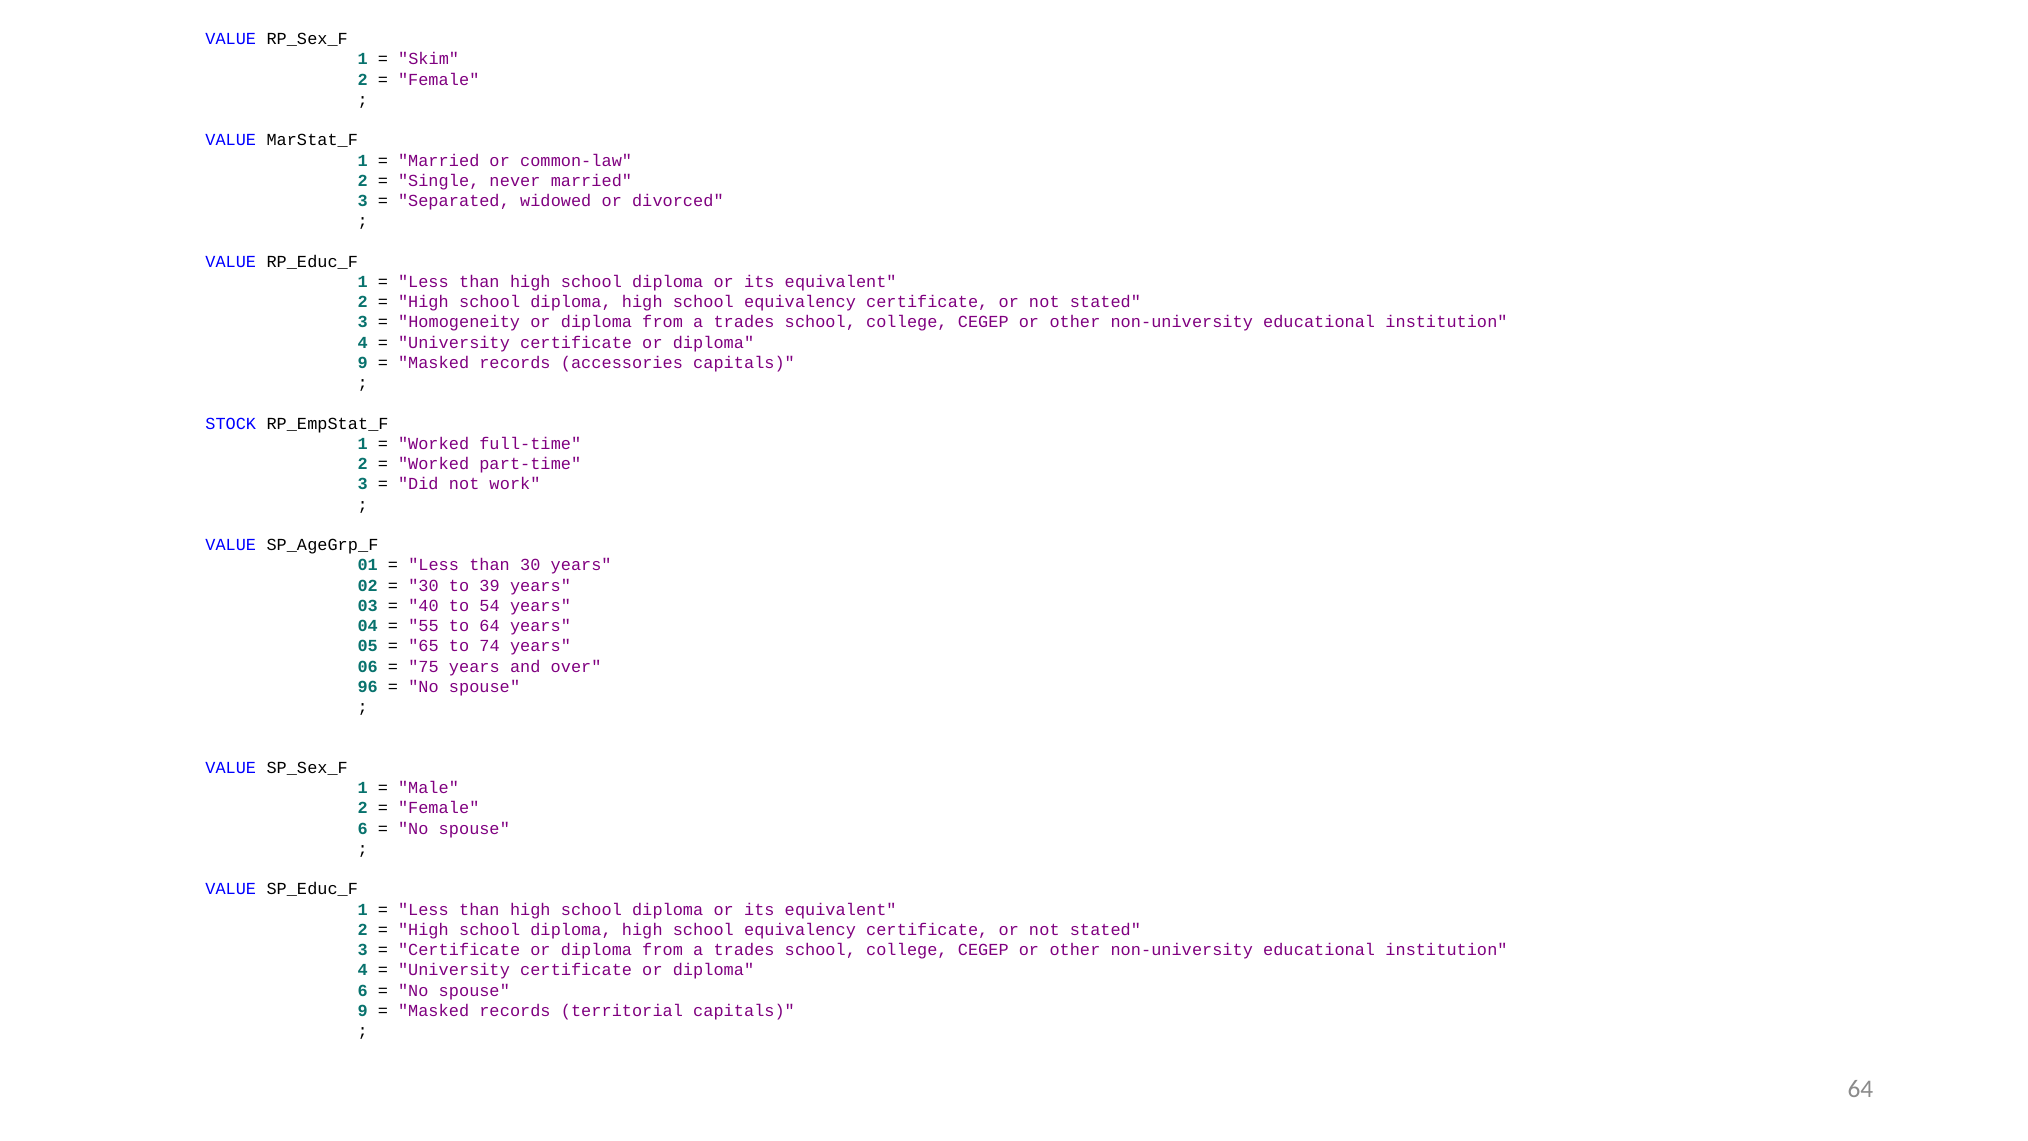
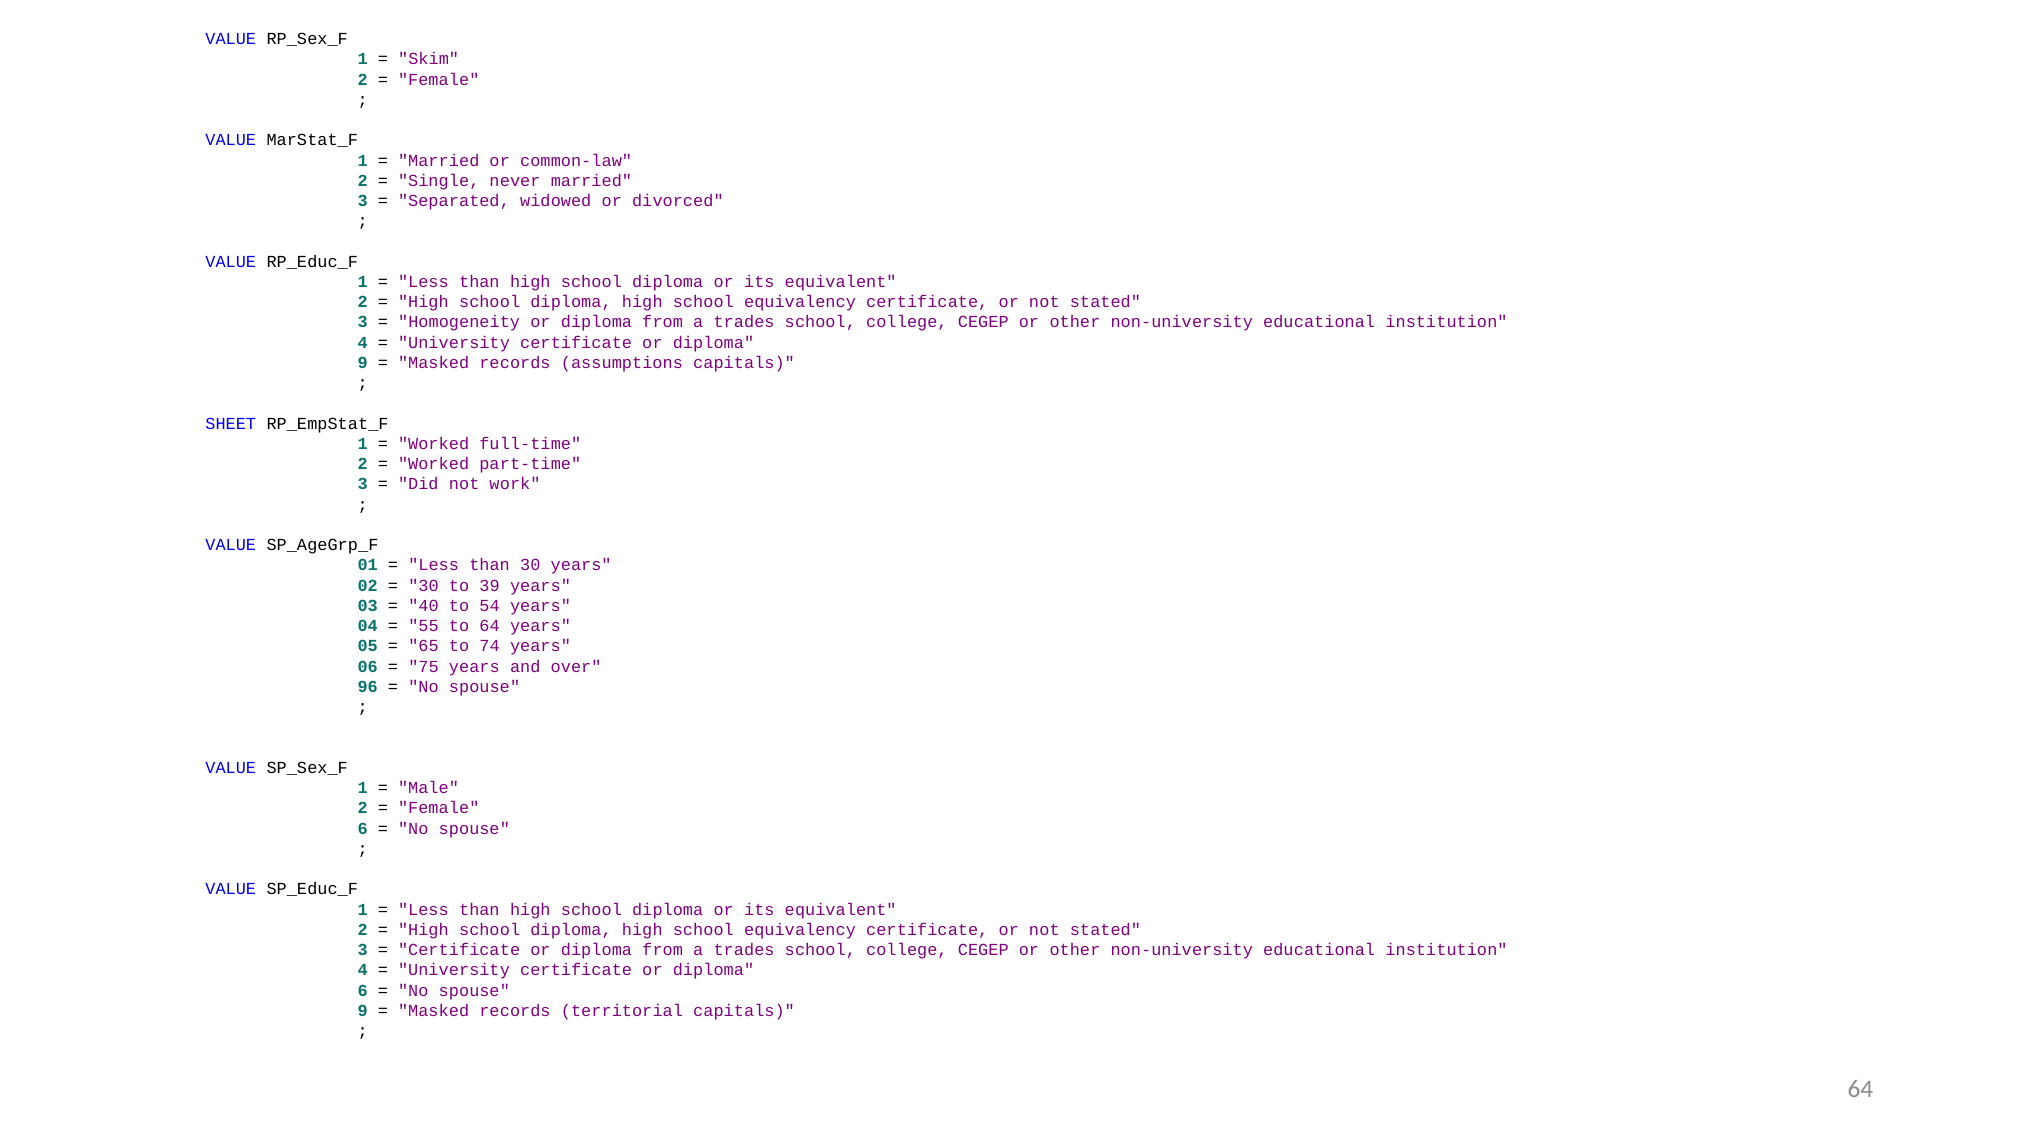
accessories: accessories -> assumptions
STOCK: STOCK -> SHEET
